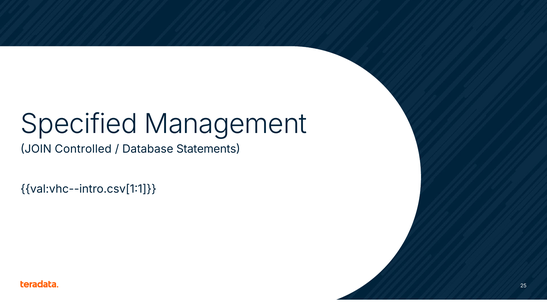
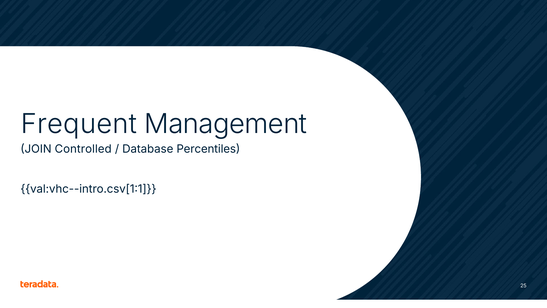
Specified: Specified -> Frequent
Statements: Statements -> Percentiles
